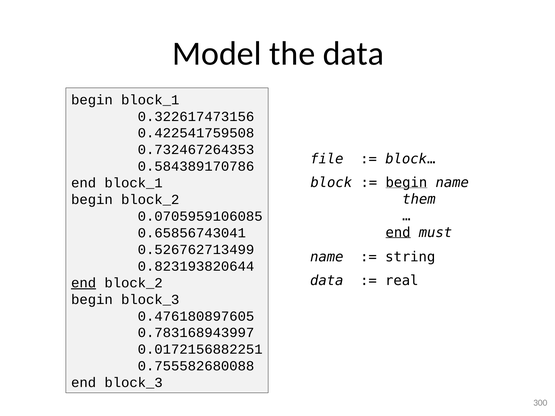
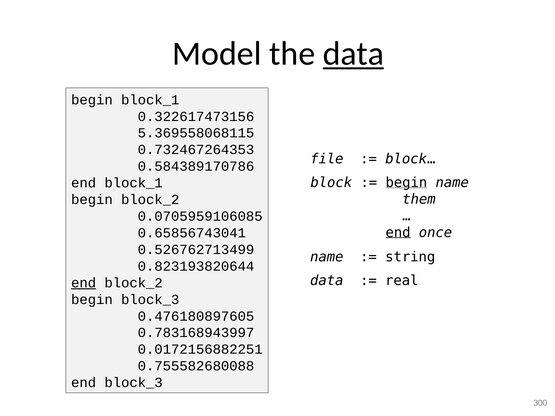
data at (353, 54) underline: none -> present
0.422541759508: 0.422541759508 -> 5.369558068115
must: must -> once
